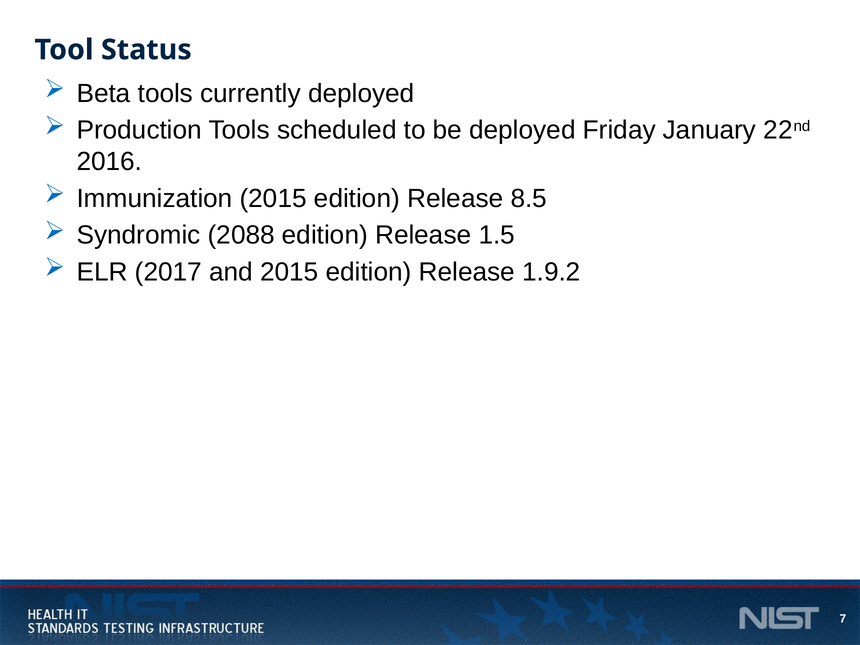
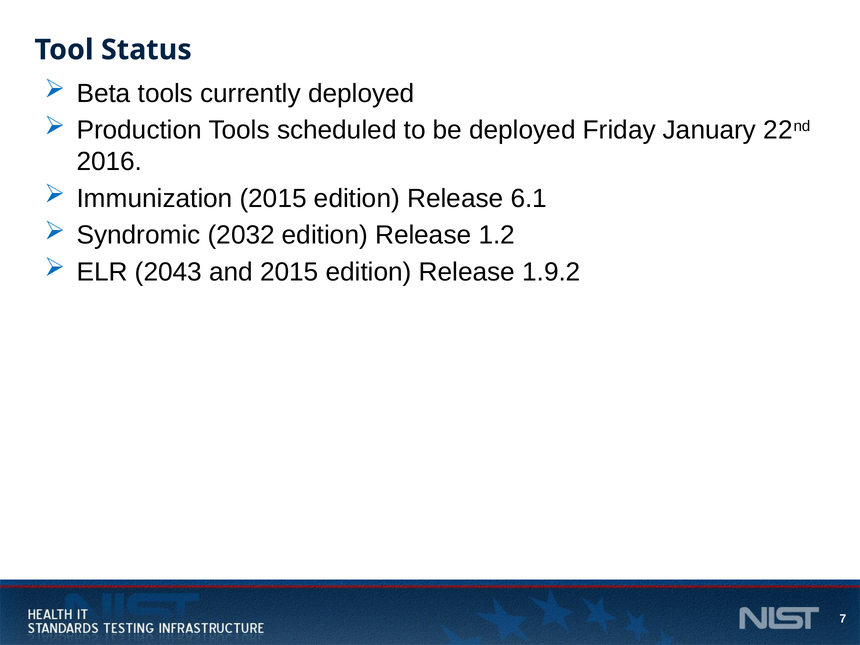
8.5: 8.5 -> 6.1
2088: 2088 -> 2032
1.5: 1.5 -> 1.2
2017: 2017 -> 2043
